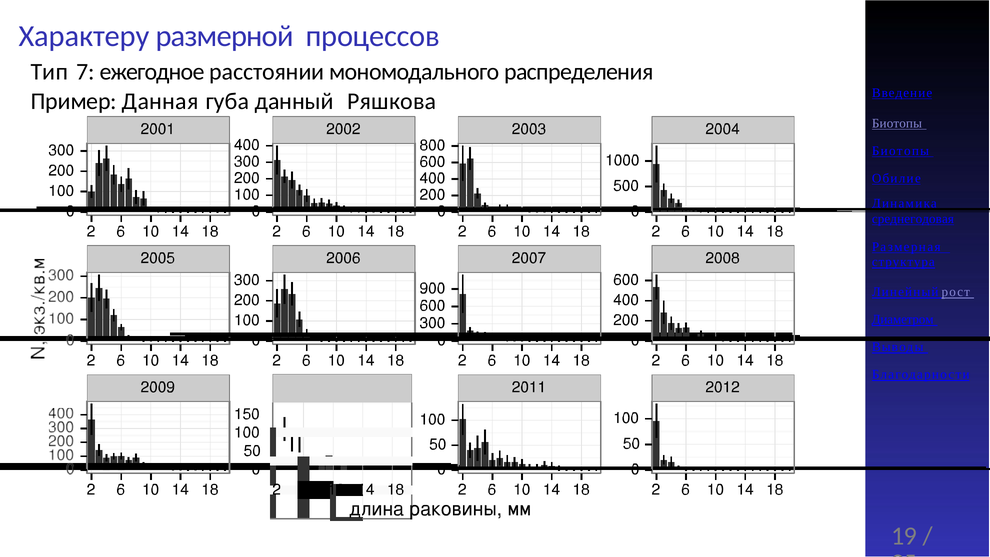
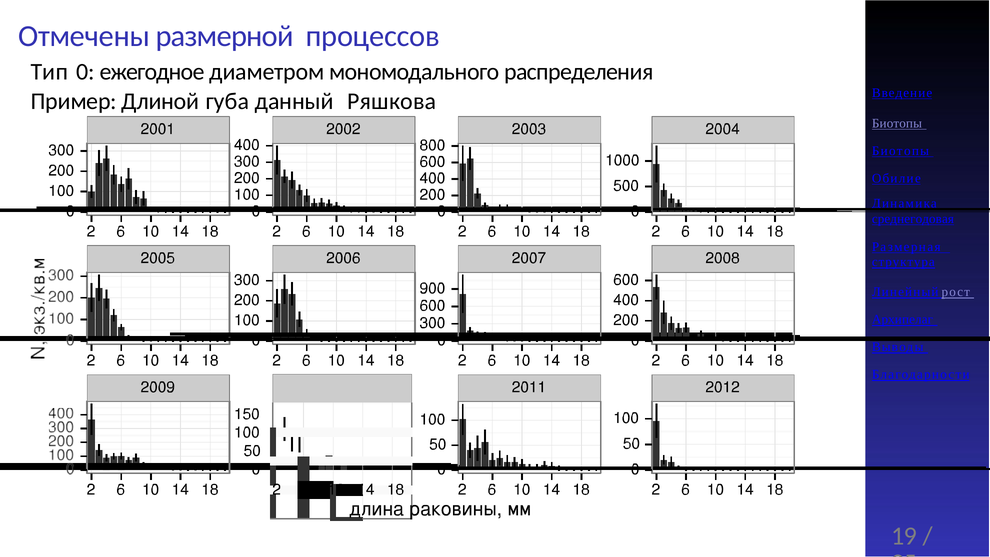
Характеру: Характеру -> Отмечены
7: 7 -> 0
расстоянии: расстоянии -> диаметром
Данная: Данная -> Длиной
Диаметром: Диаметром -> Архипелаг
